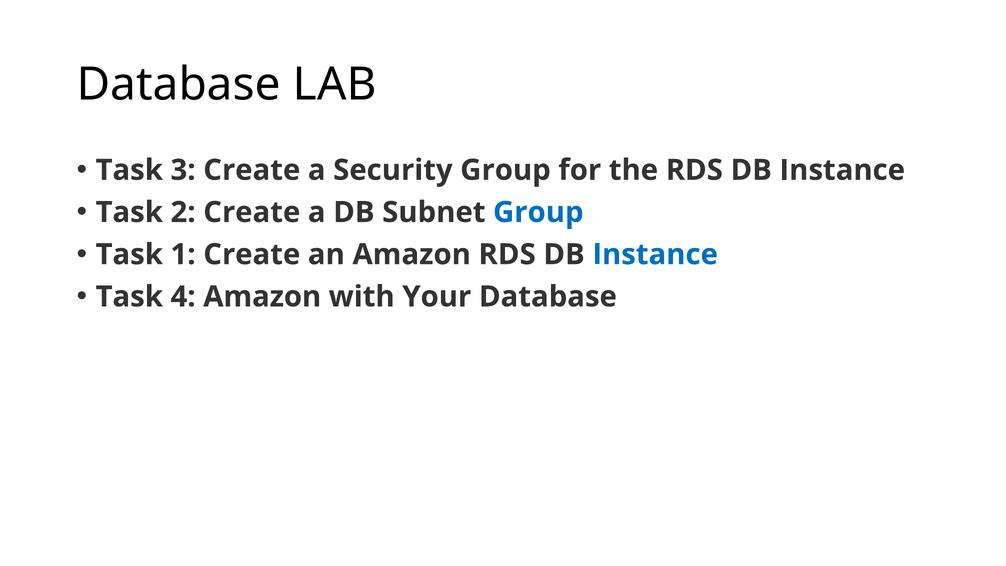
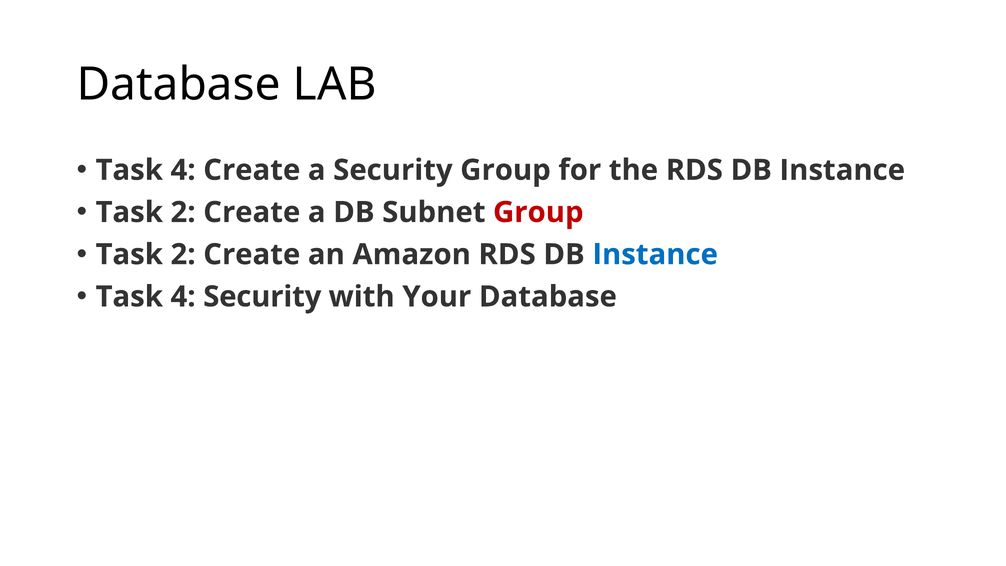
3 at (183, 170): 3 -> 4
Group at (538, 212) colour: blue -> red
1 at (183, 254): 1 -> 2
4 Amazon: Amazon -> Security
